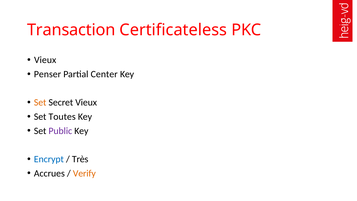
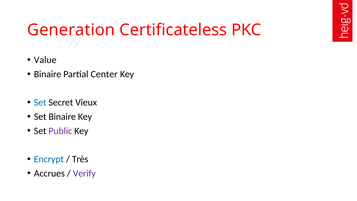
Transaction: Transaction -> Generation
Vieux at (45, 60): Vieux -> Value
Penser at (48, 74): Penser -> Binaire
Set at (40, 102) colour: orange -> blue
Set Toutes: Toutes -> Binaire
Verify colour: orange -> purple
